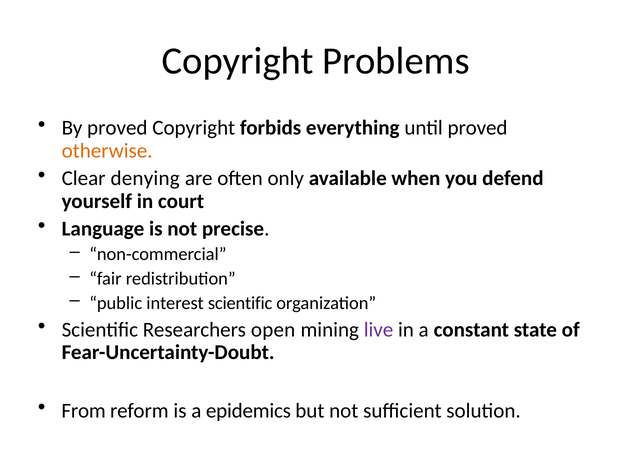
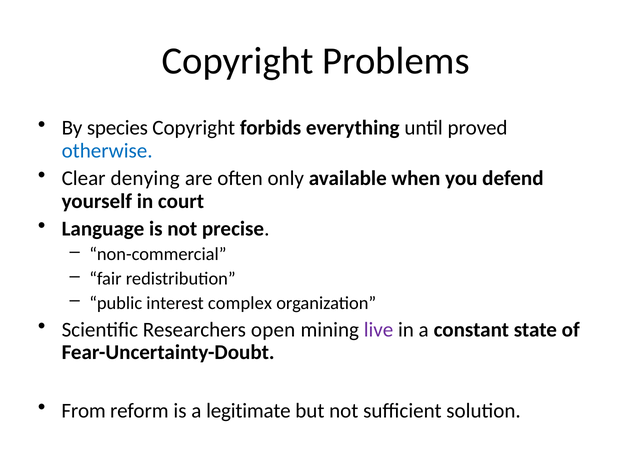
By proved: proved -> species
otherwise colour: orange -> blue
interest scientific: scientific -> complex
epidemics: epidemics -> legitimate
